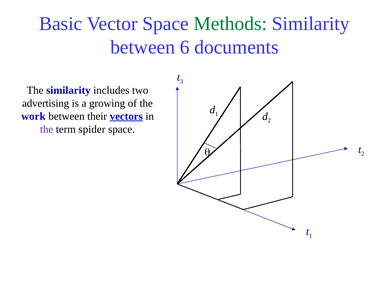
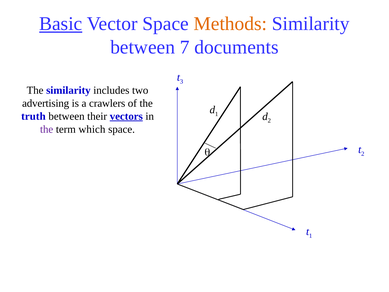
Basic underline: none -> present
Methods colour: green -> orange
6: 6 -> 7
growing: growing -> crawlers
work: work -> truth
spider: spider -> which
